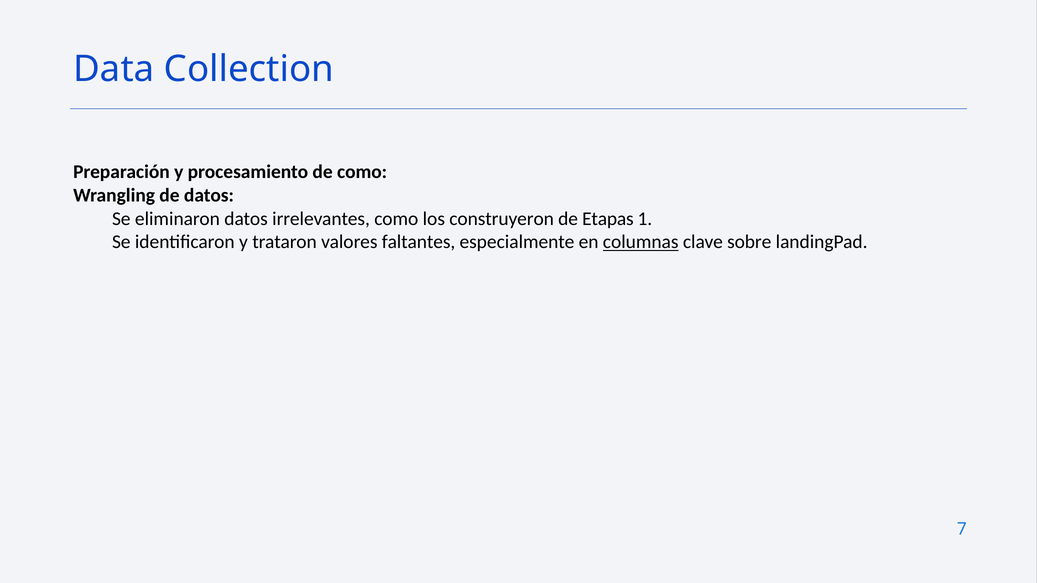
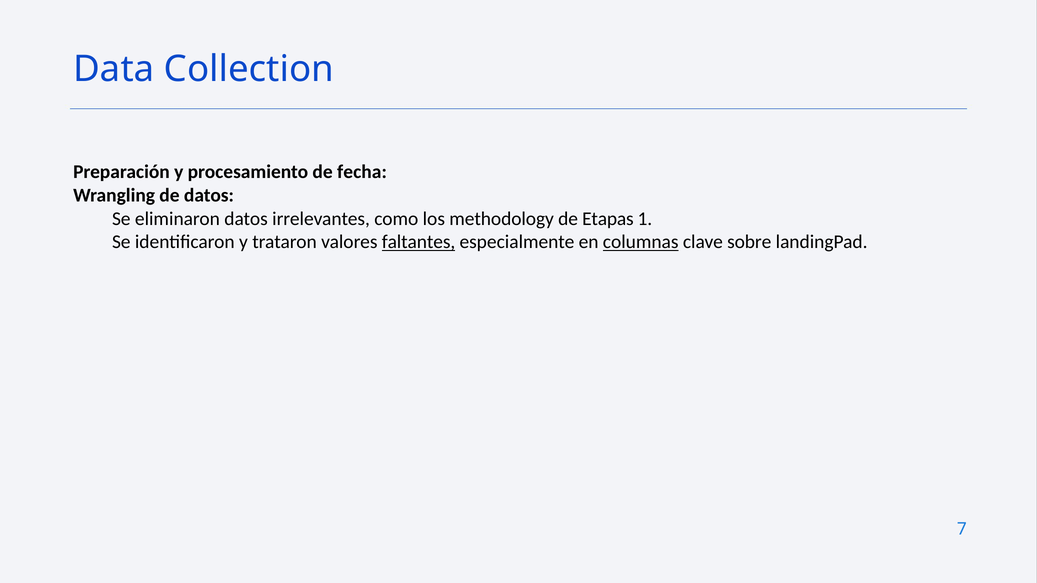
de como: como -> fecha
construyeron: construyeron -> methodology
faltantes underline: none -> present
